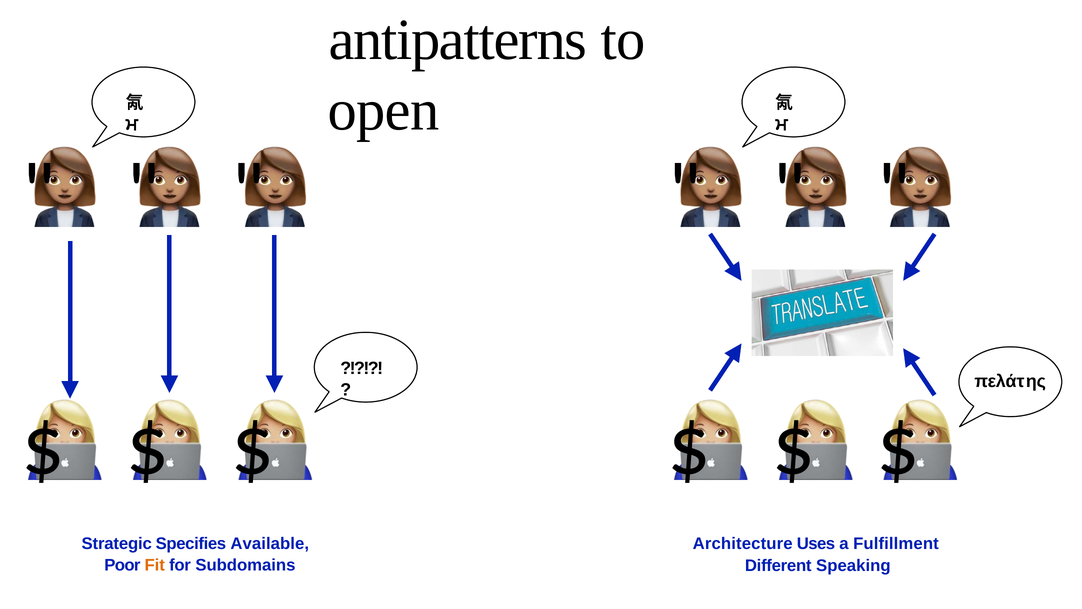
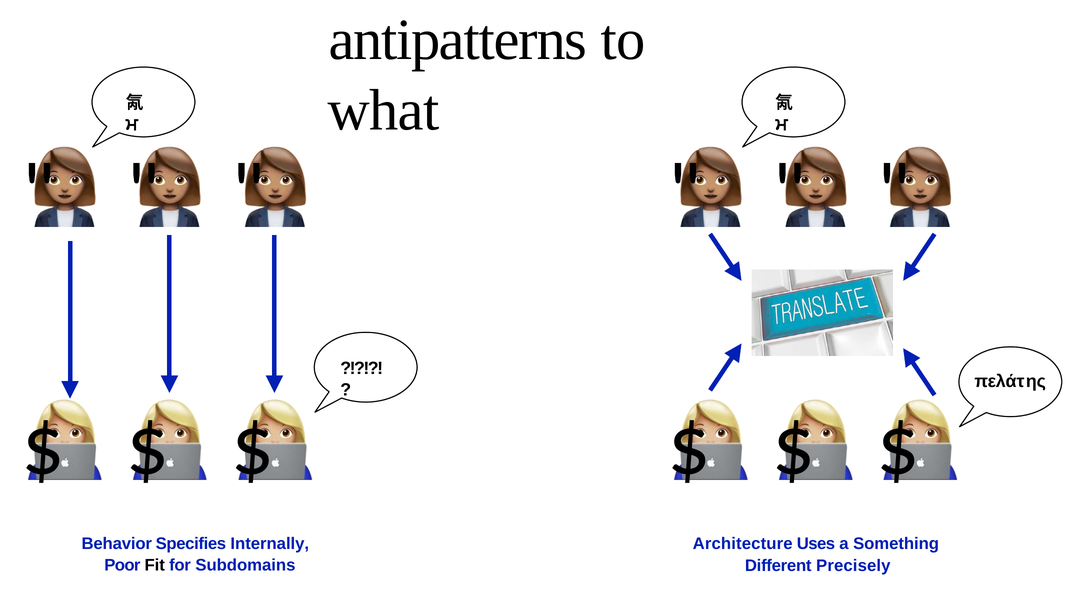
open: open -> what
Strategic: Strategic -> Behavior
Available: Available -> Internally
Fulfillment: Fulfillment -> Something
Fit colour: orange -> black
Speaking: Speaking -> Precisely
